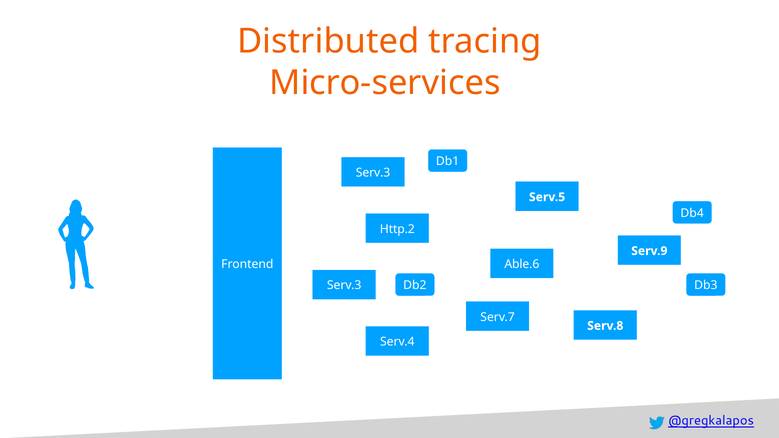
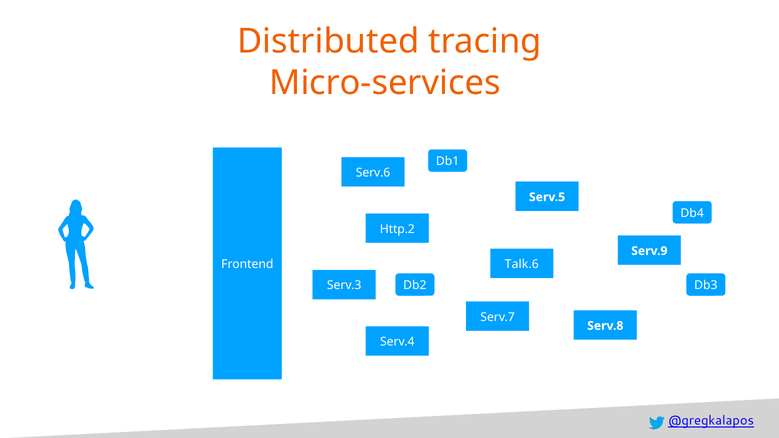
Serv.3 at (373, 173): Serv.3 -> Serv.6
Able.6: Able.6 -> Talk.6
